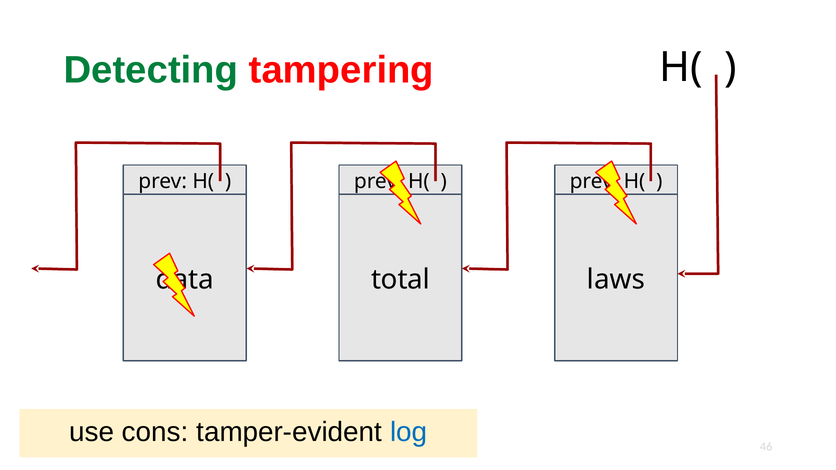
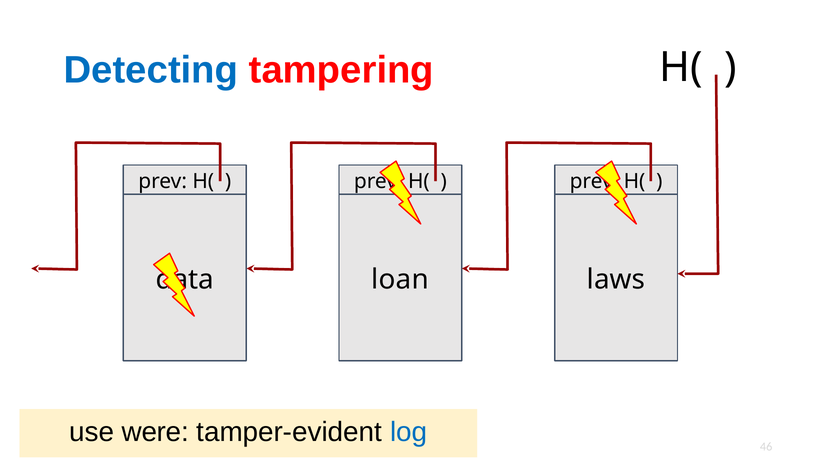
Detecting colour: green -> blue
total: total -> loan
cons: cons -> were
